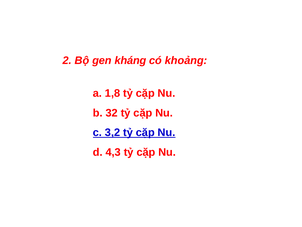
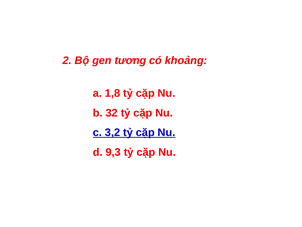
kháng: kháng -> tương
4,3: 4,3 -> 9,3
